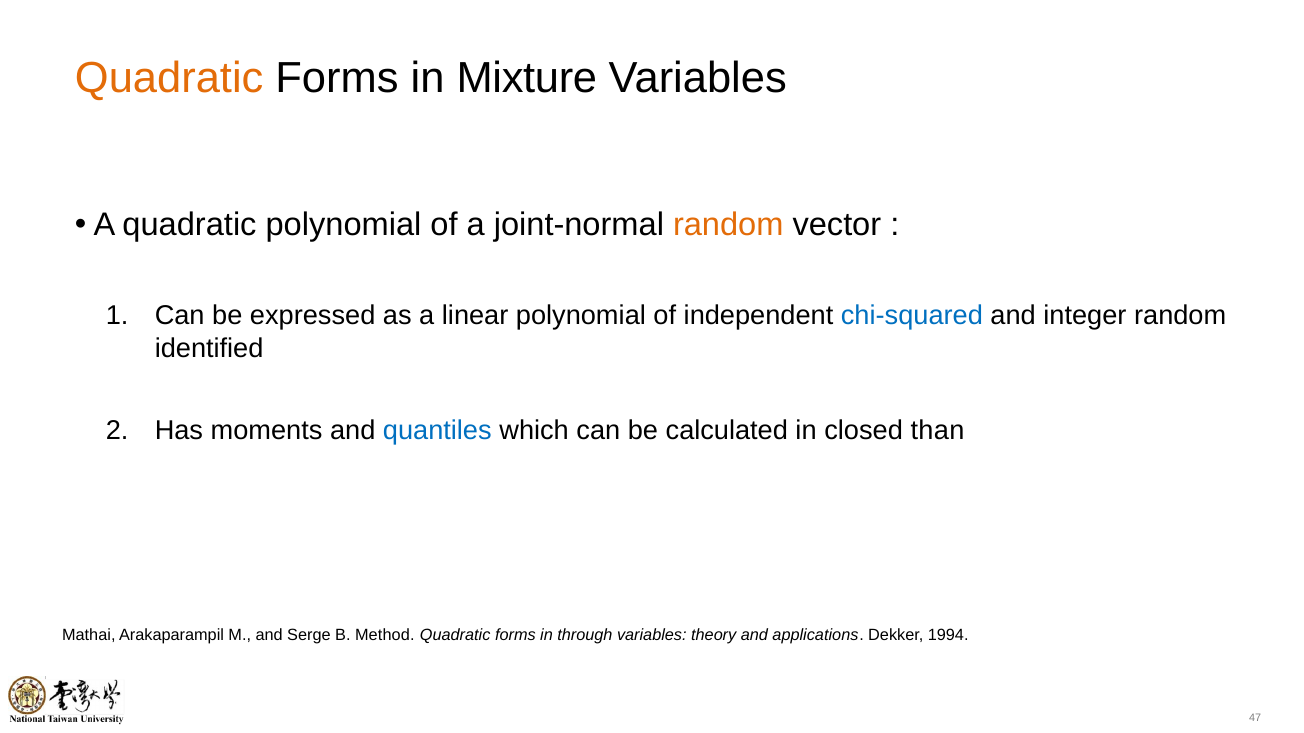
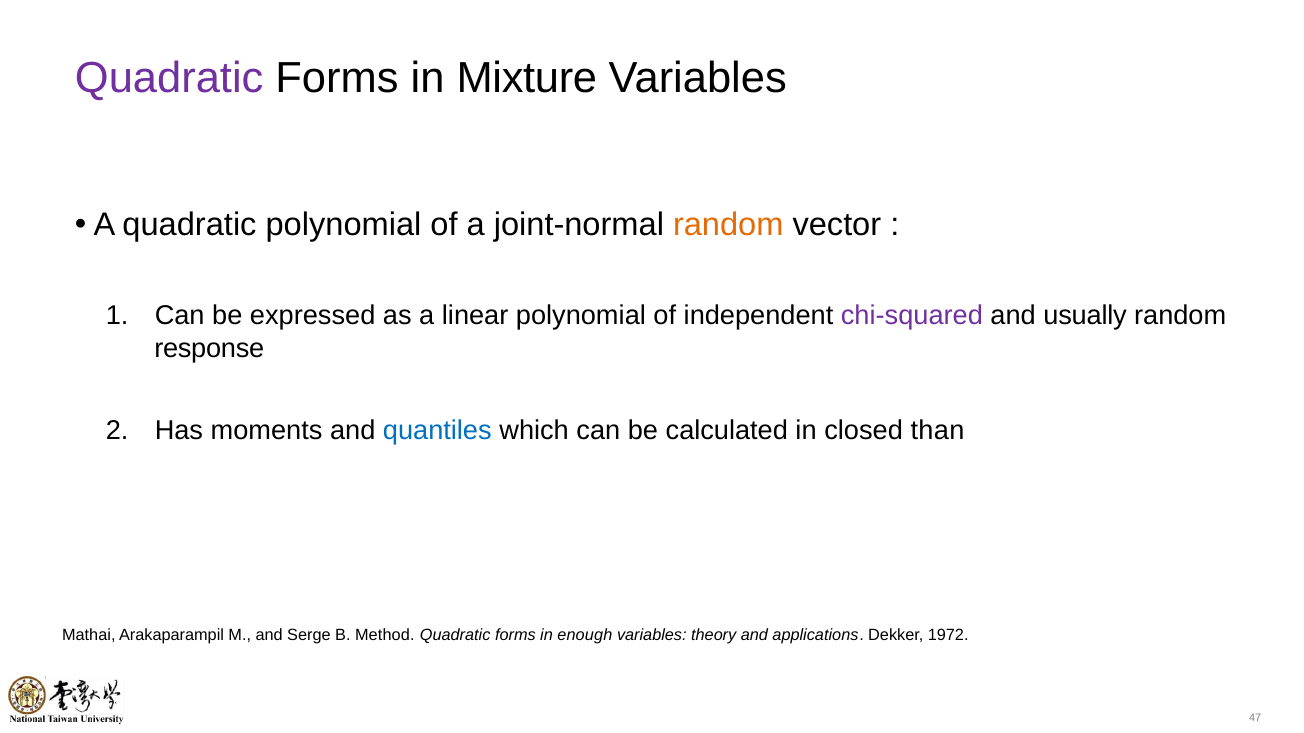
Quadratic at (169, 78) colour: orange -> purple
chi-squared colour: blue -> purple
integer: integer -> usually
identified: identified -> response
through: through -> enough
1994: 1994 -> 1972
